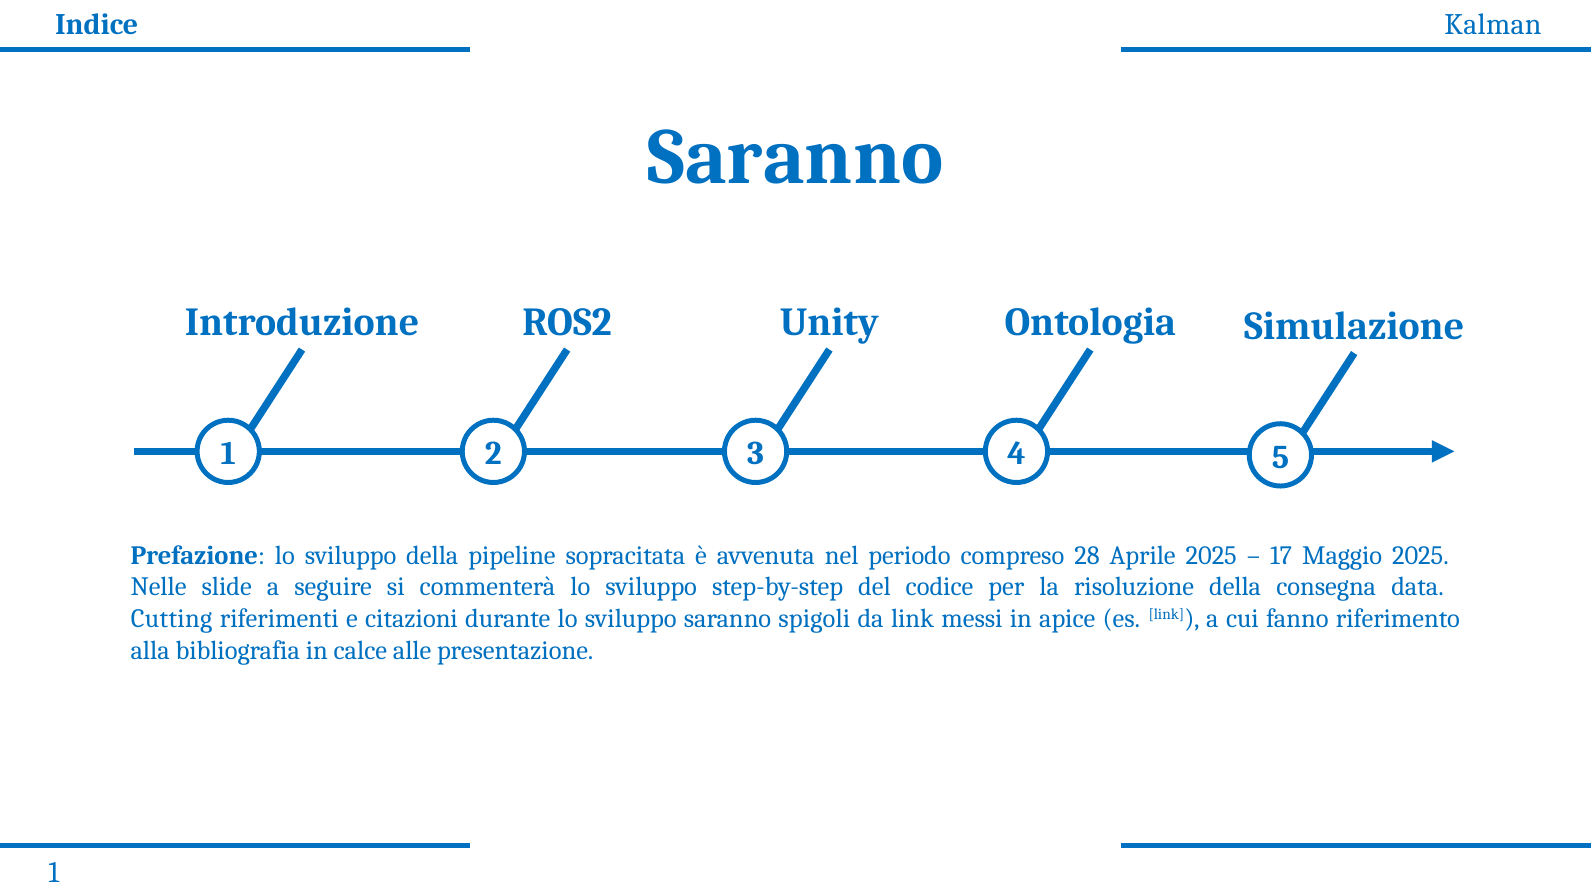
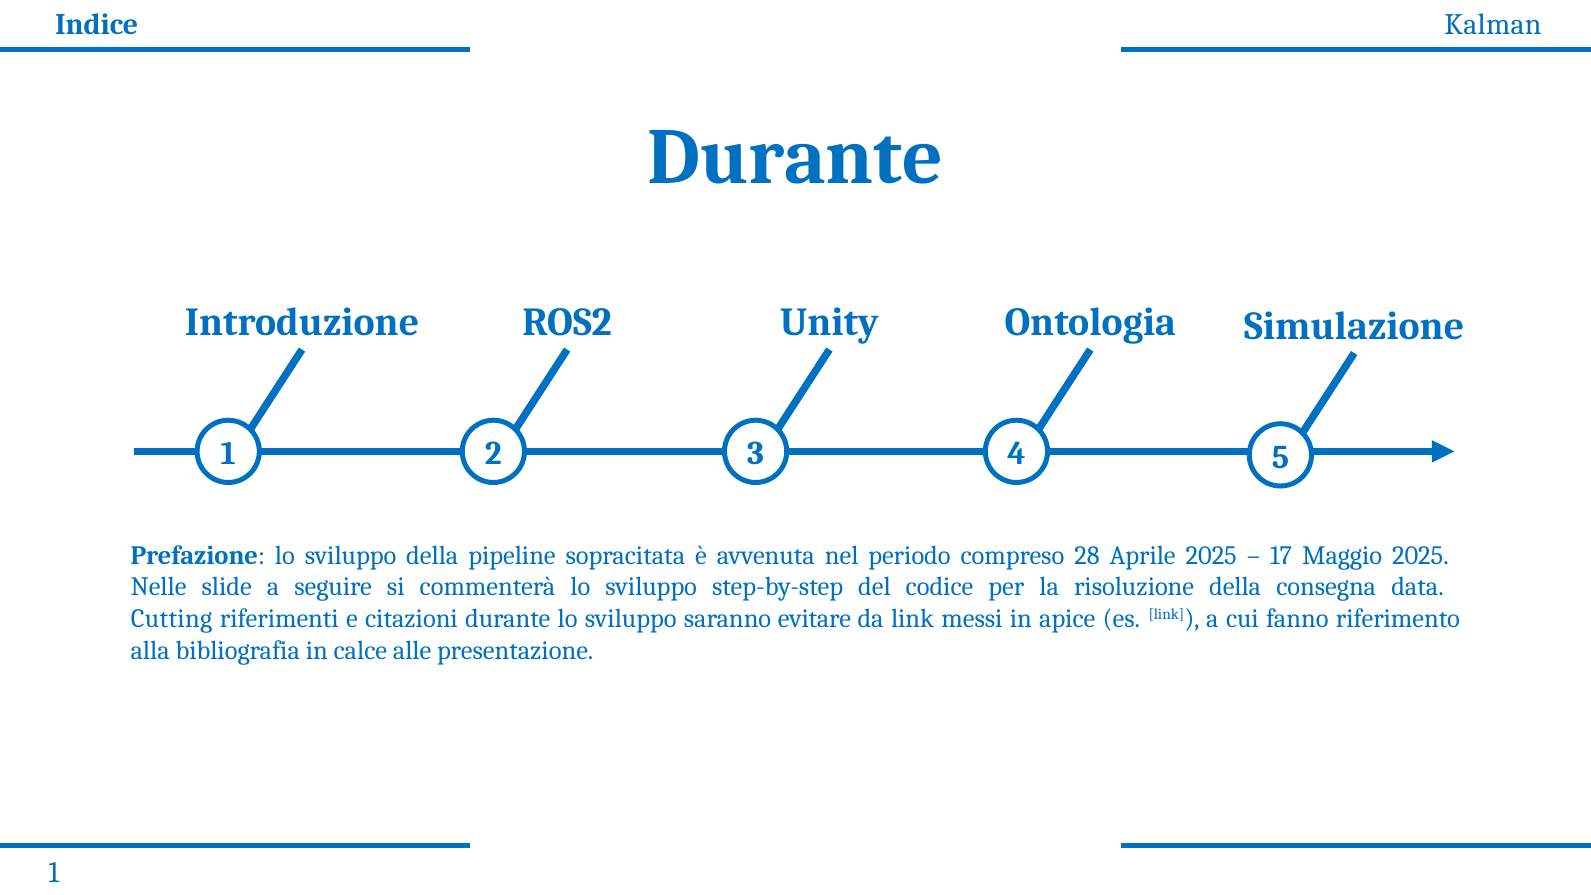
Saranno at (795, 157): Saranno -> Durante
spigoli: spigoli -> evitare
